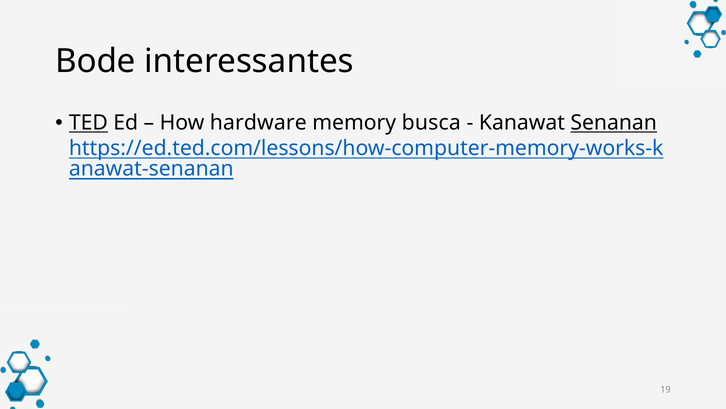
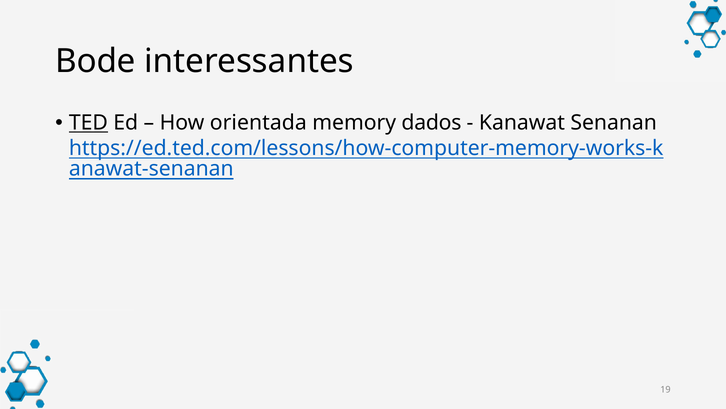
hardware: hardware -> orientada
busca: busca -> dados
Senanan underline: present -> none
